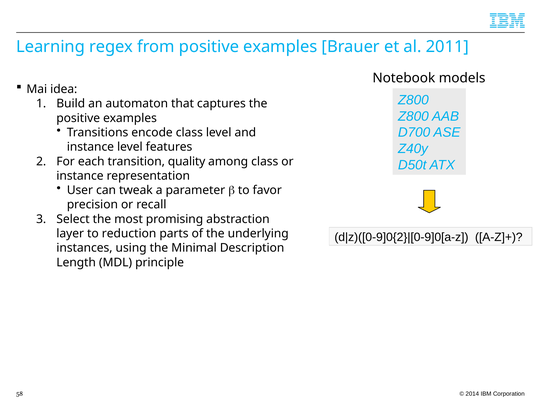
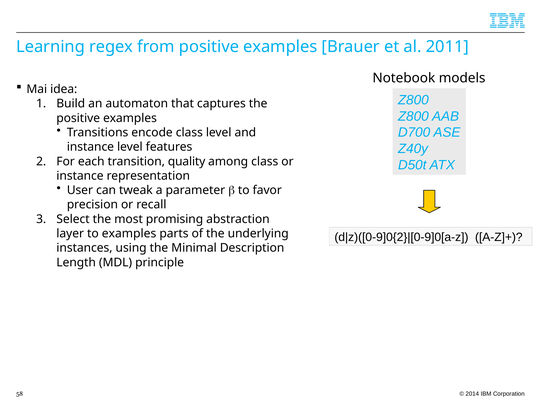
to reduction: reduction -> examples
